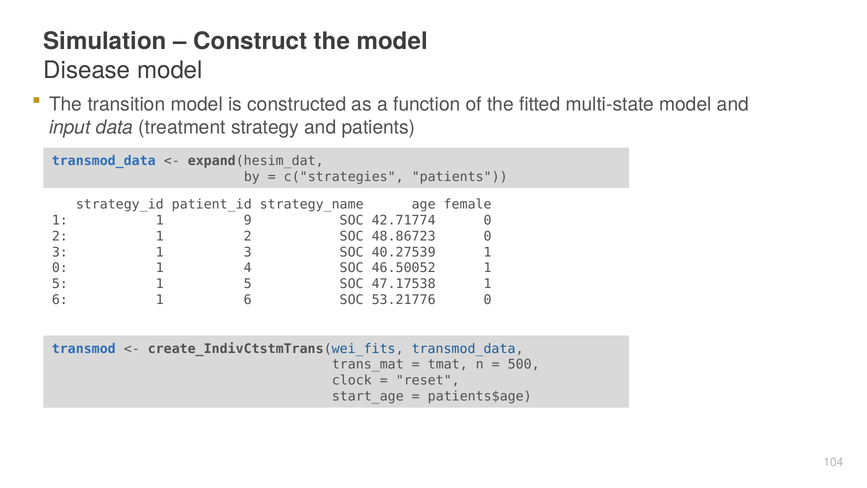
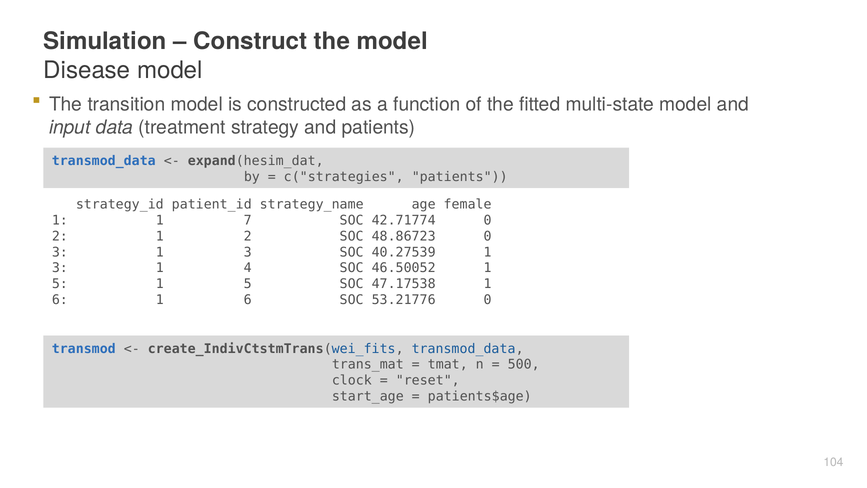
9: 9 -> 7
0 at (60, 268): 0 -> 3
